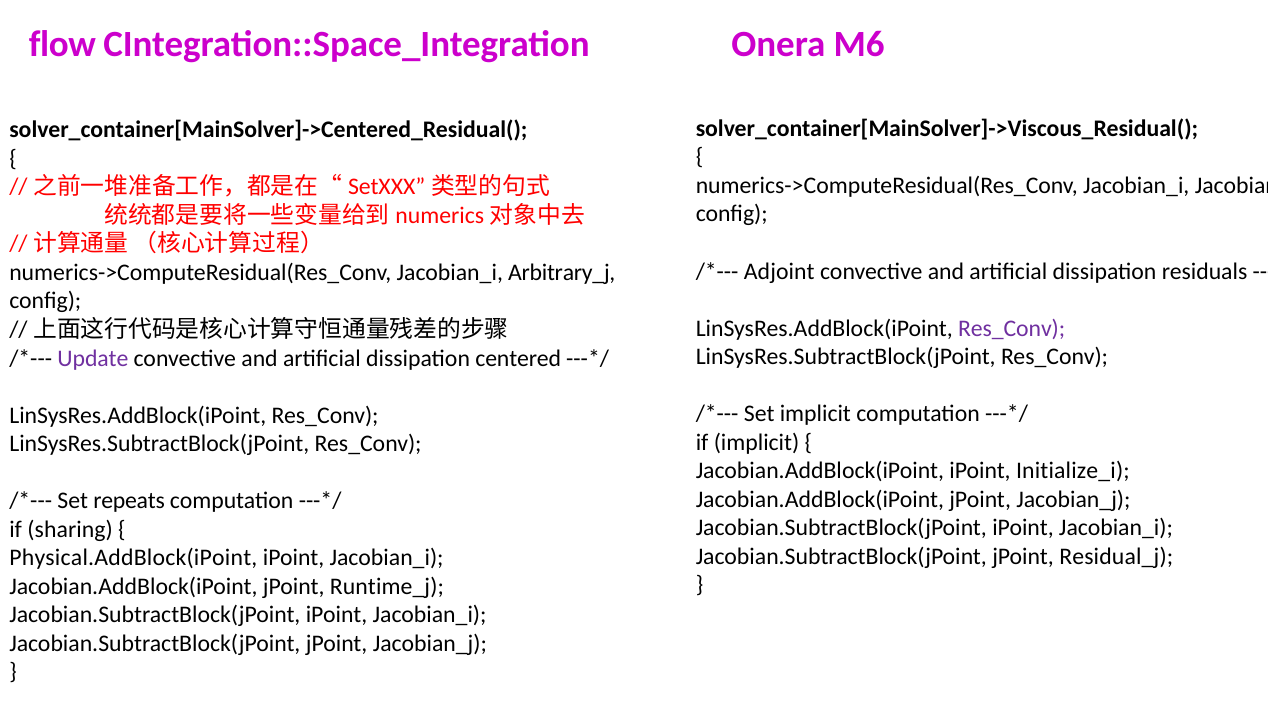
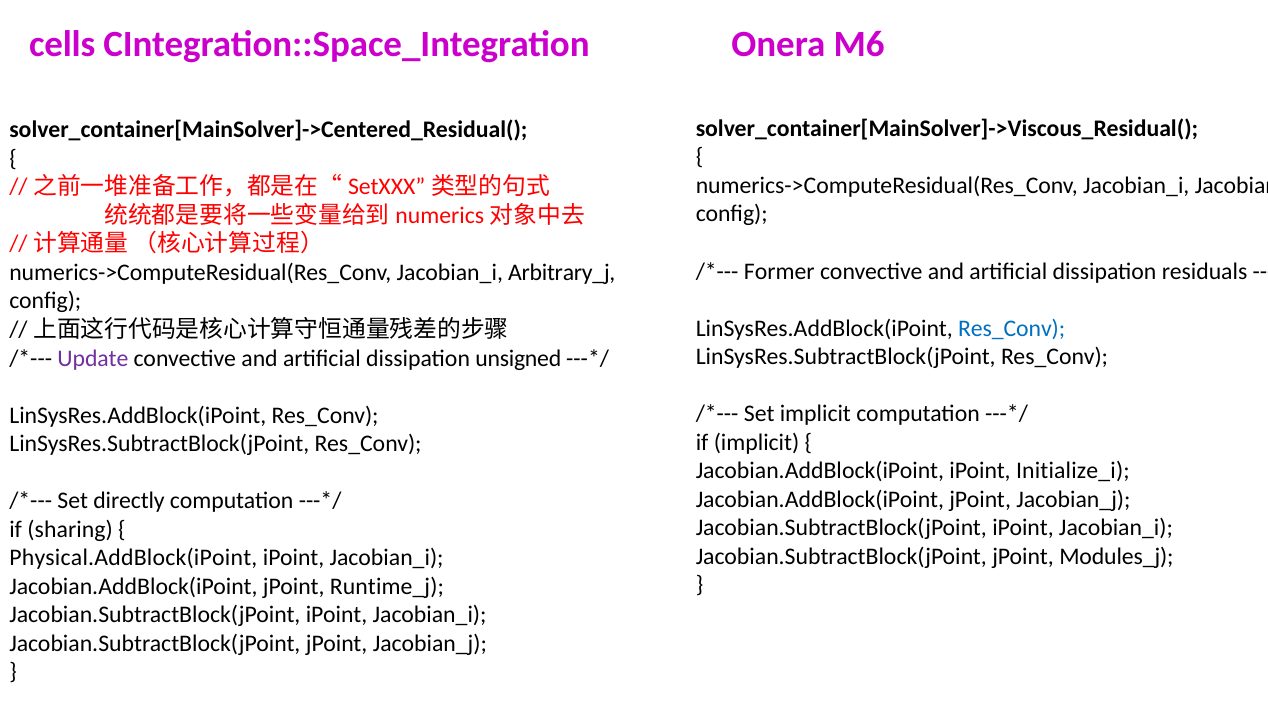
flow: flow -> cells
Adjoint: Adjoint -> Former
Res_Conv at (1012, 328) colour: purple -> blue
centered: centered -> unsigned
repeats: repeats -> directly
Residual_j: Residual_j -> Modules_j
